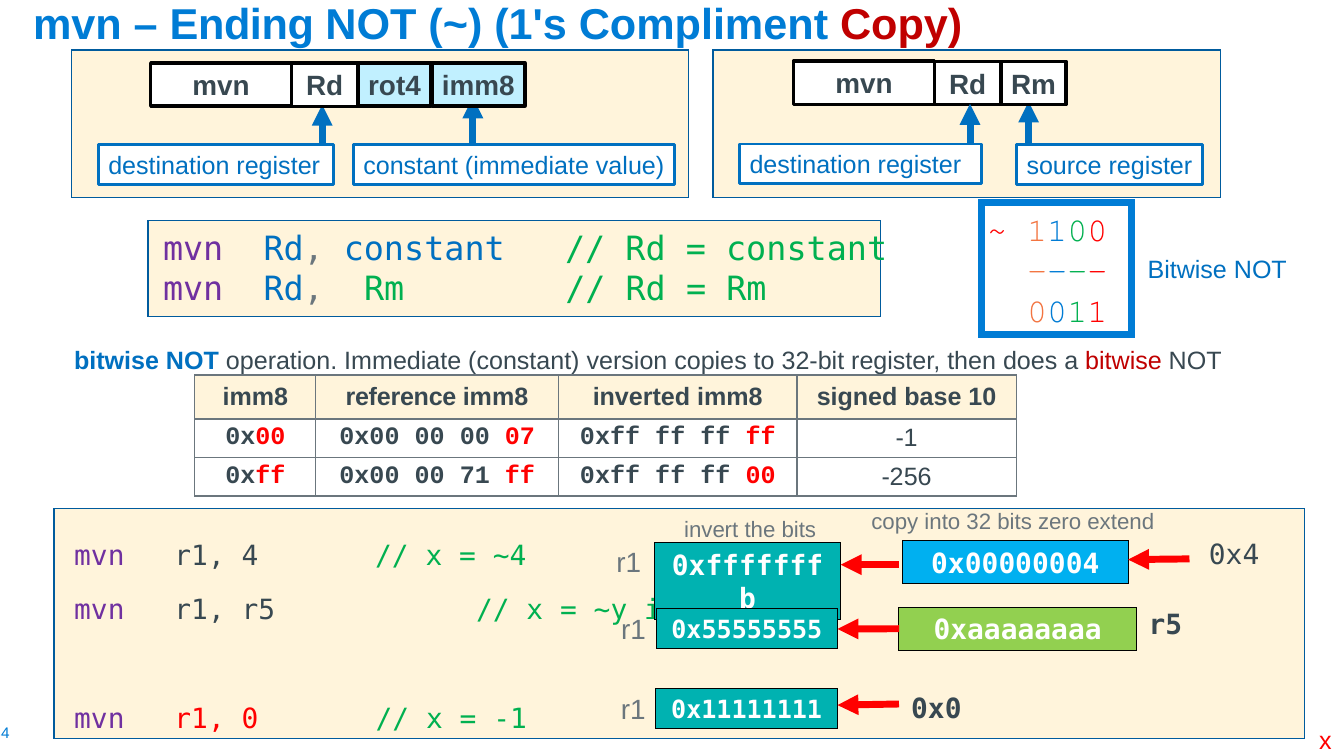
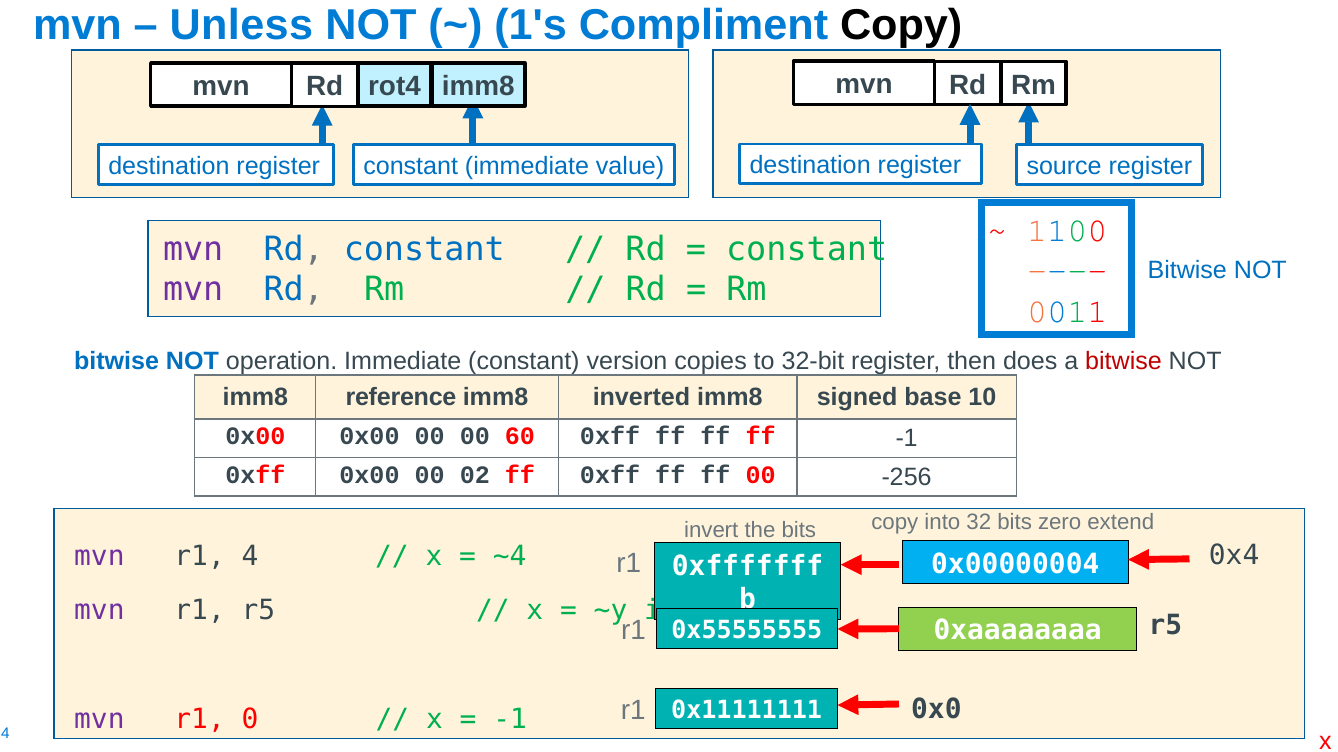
Ending: Ending -> Unless
Copy at (901, 25) colour: red -> black
07: 07 -> 60
71: 71 -> 02
